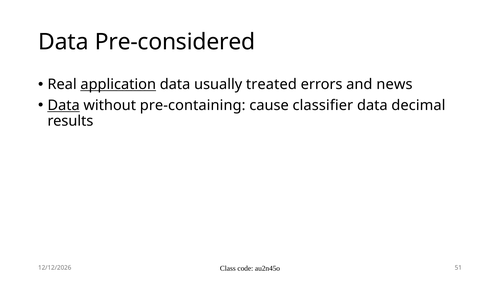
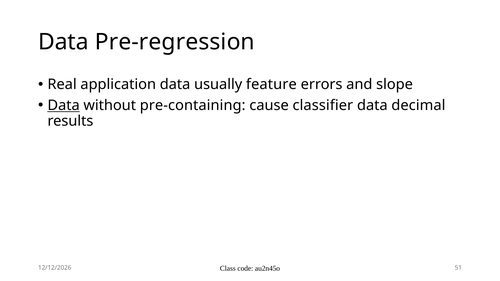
Pre-considered: Pre-considered -> Pre-regression
application underline: present -> none
treated: treated -> feature
news: news -> slope
